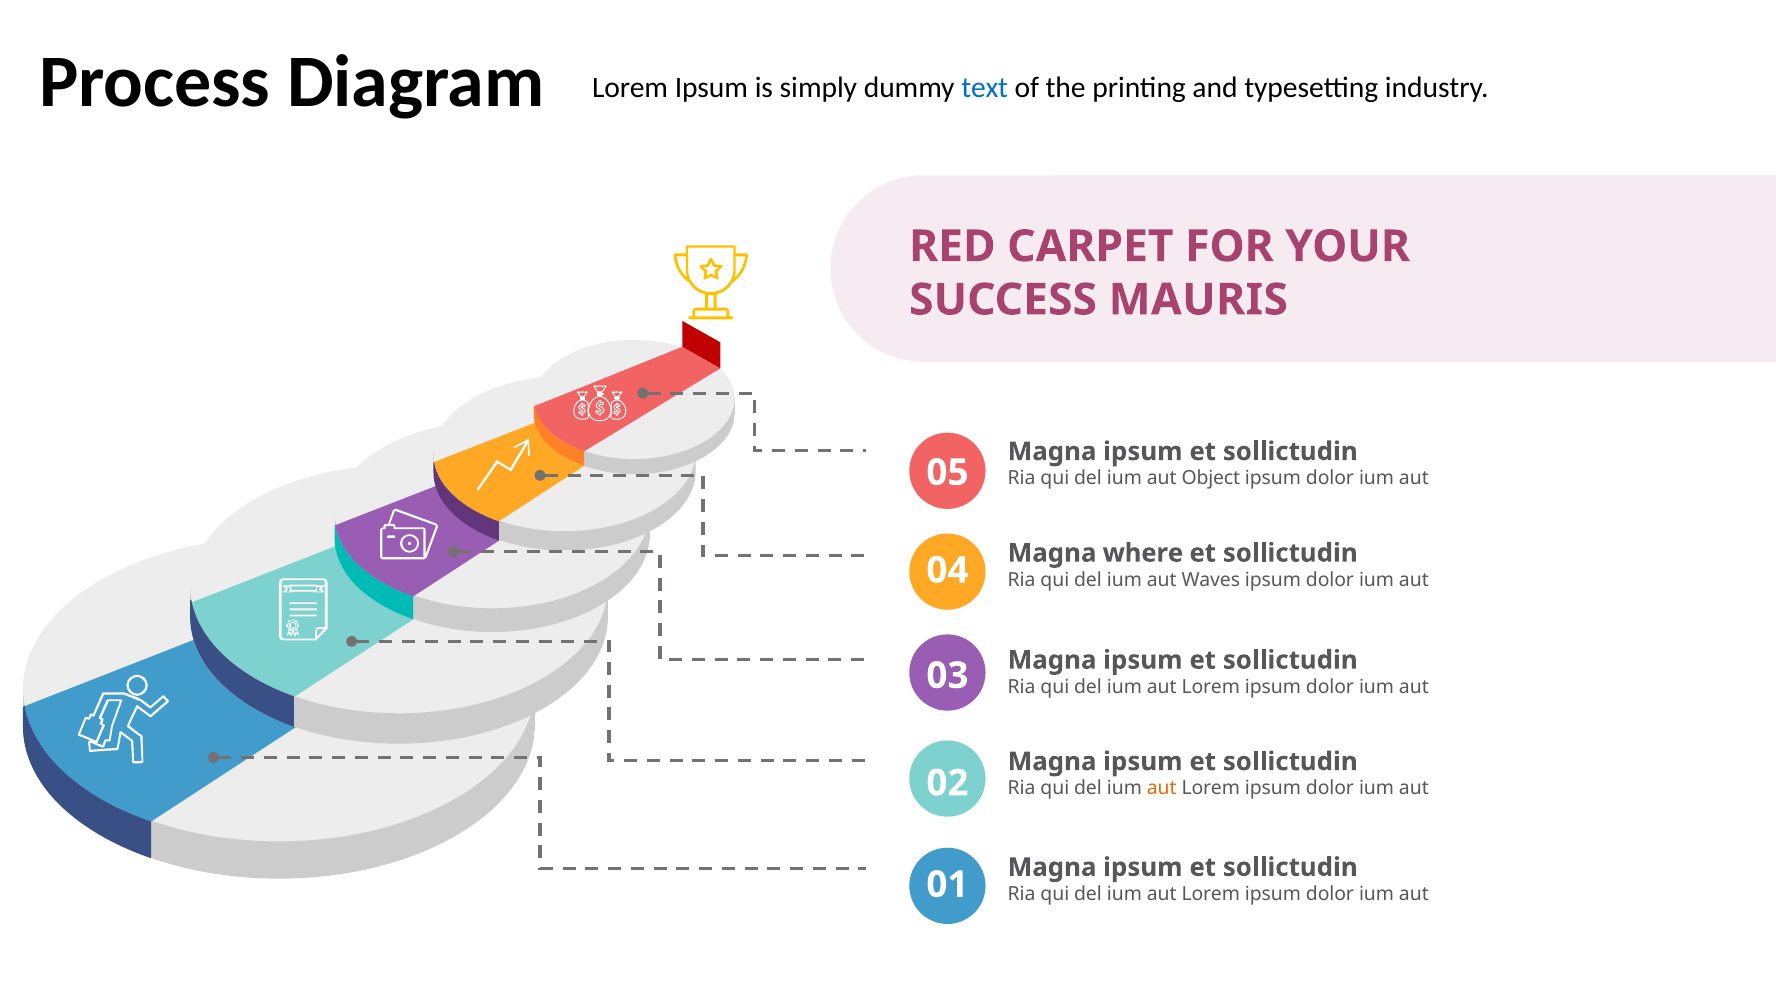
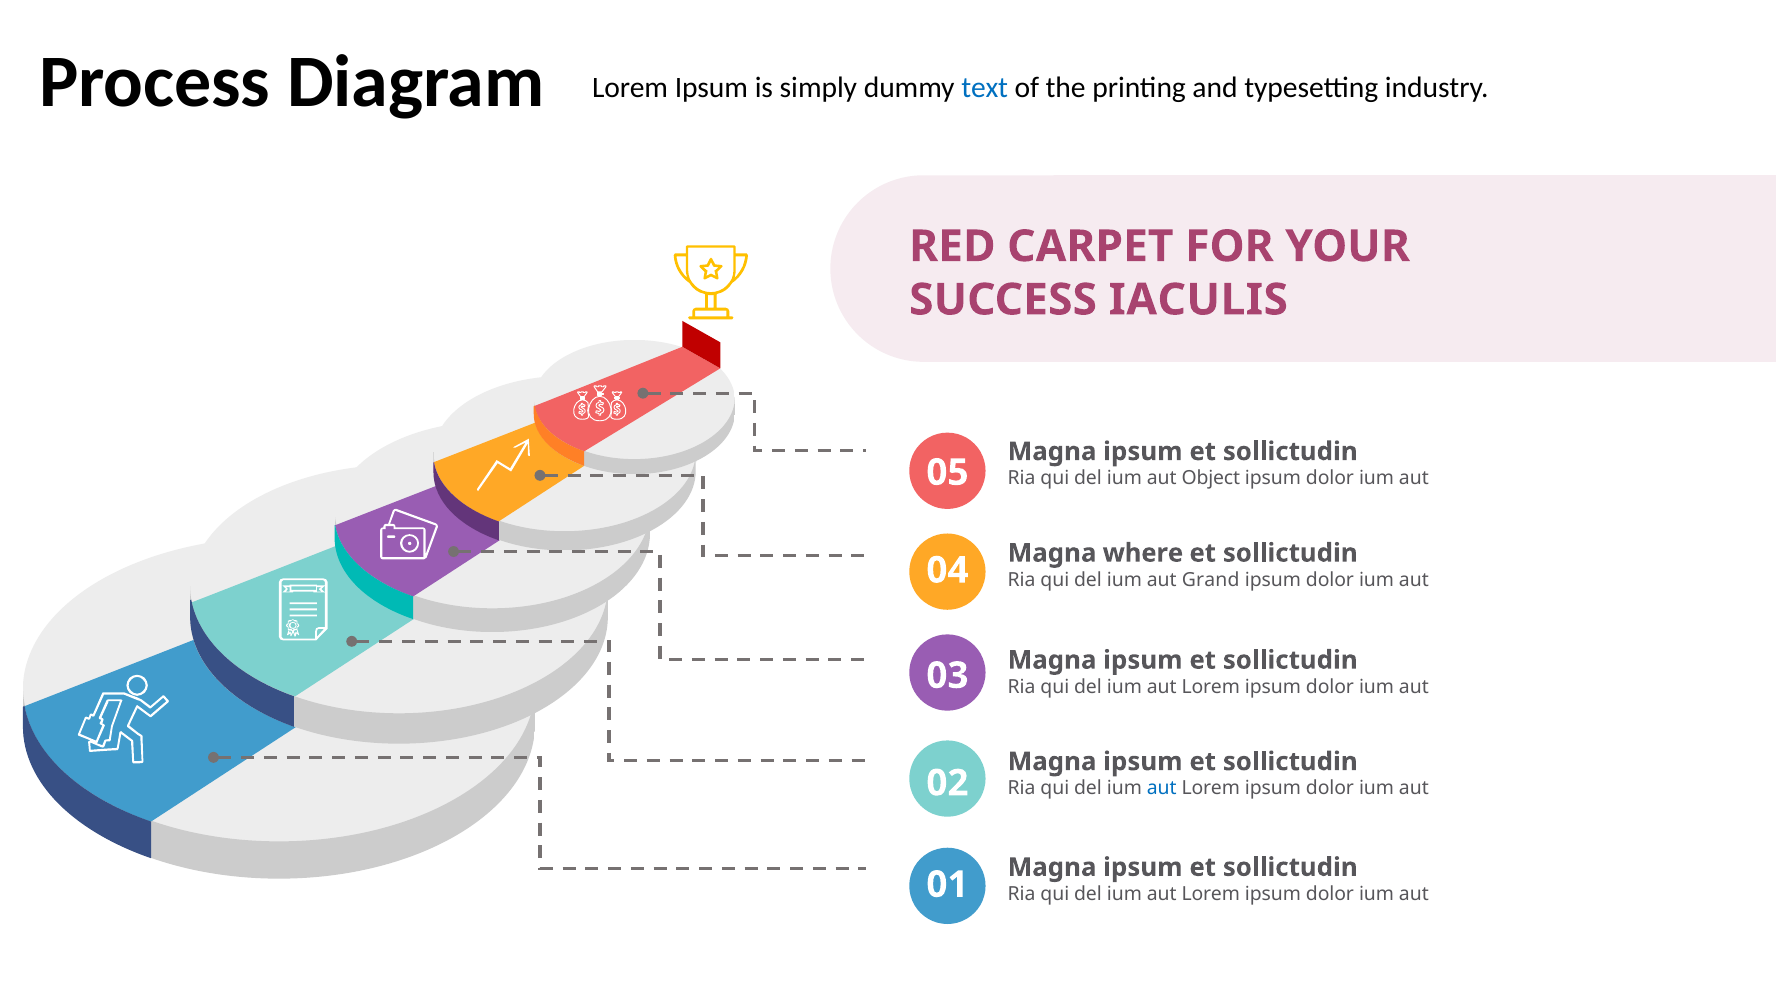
MAURIS: MAURIS -> IACULIS
Waves: Waves -> Grand
aut at (1162, 788) colour: orange -> blue
